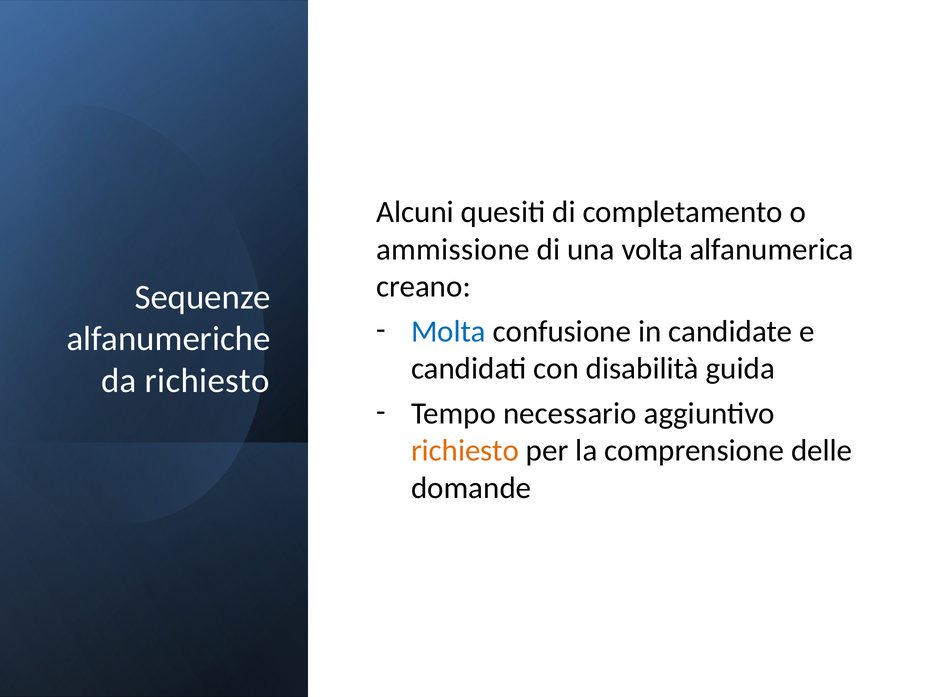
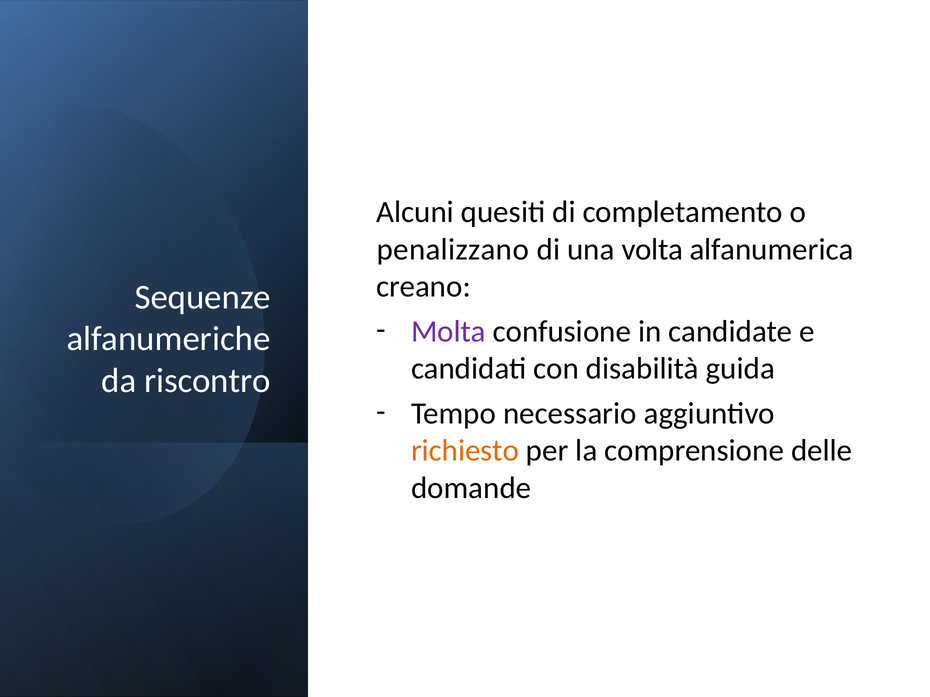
ammissione: ammissione -> penalizzano
Molta colour: blue -> purple
da richiesto: richiesto -> riscontro
